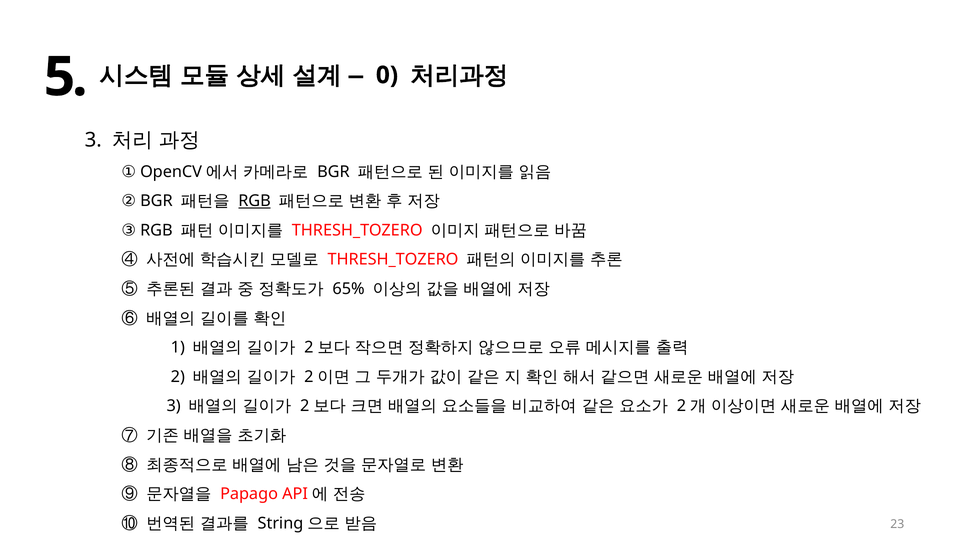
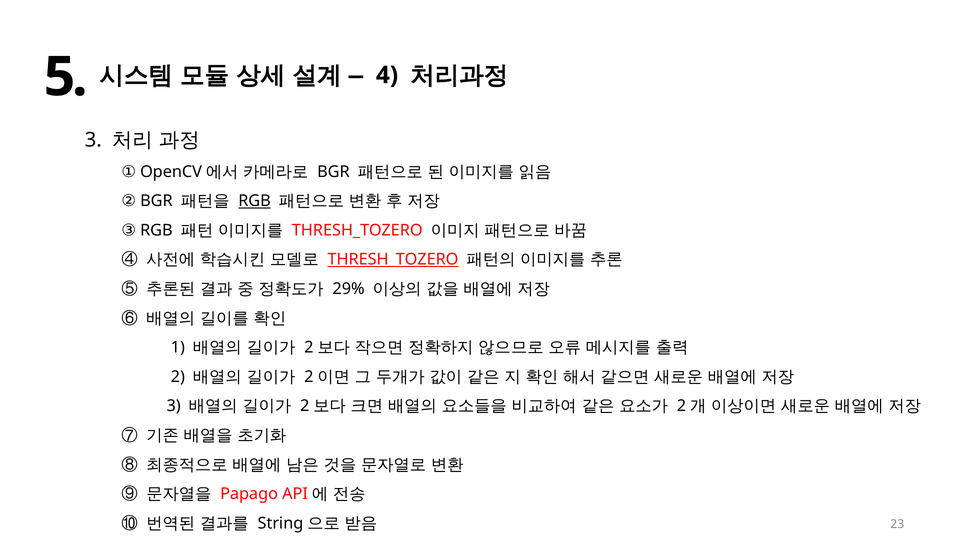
0: 0 -> 4
THRESH_TOZERO at (393, 260) underline: none -> present
65%: 65% -> 29%
